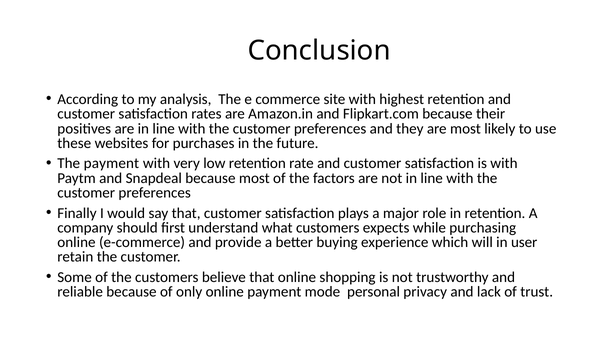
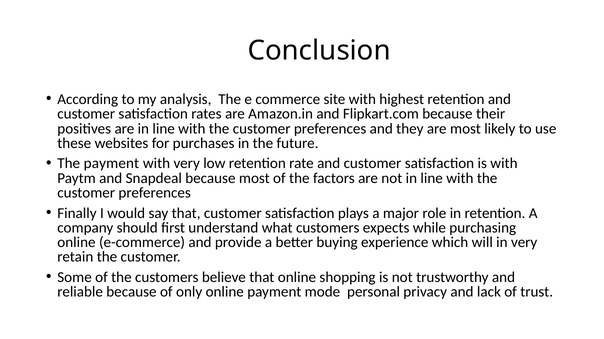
in user: user -> very
